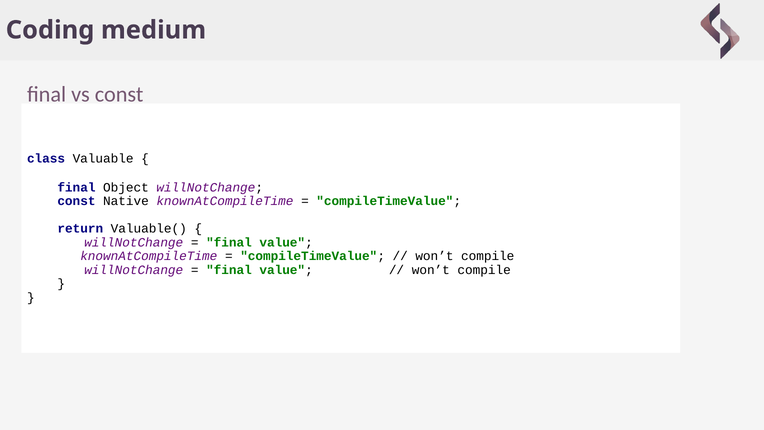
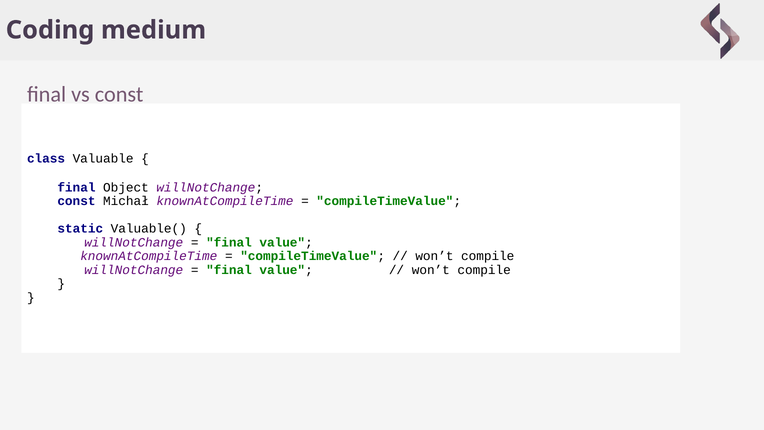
Native: Native -> Michał
return: return -> static
